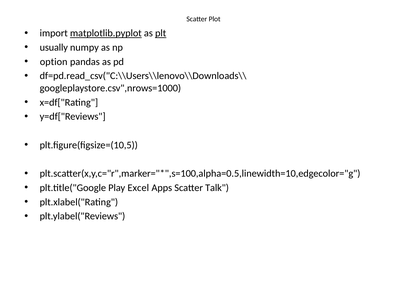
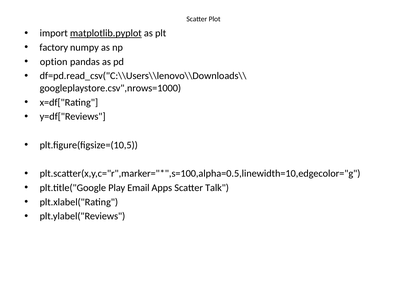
plt underline: present -> none
usually: usually -> factory
Excel: Excel -> Email
